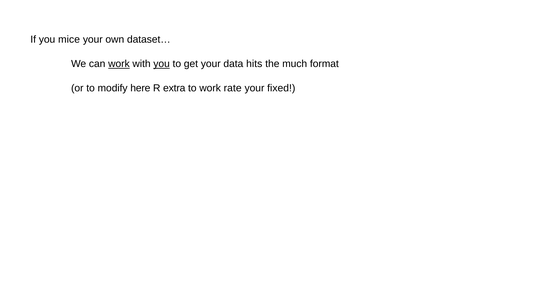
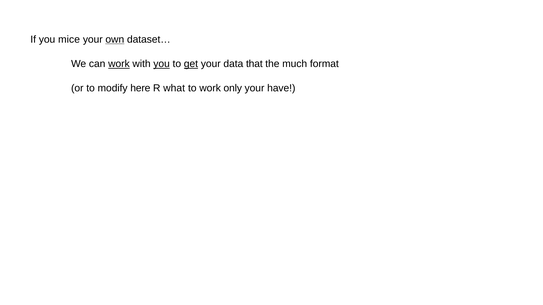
own underline: none -> present
get underline: none -> present
hits: hits -> that
extra: extra -> what
rate: rate -> only
fixed: fixed -> have
